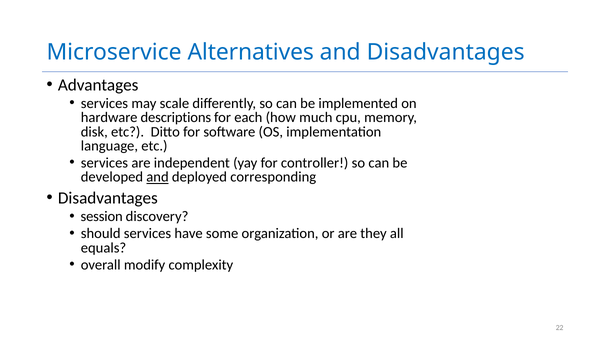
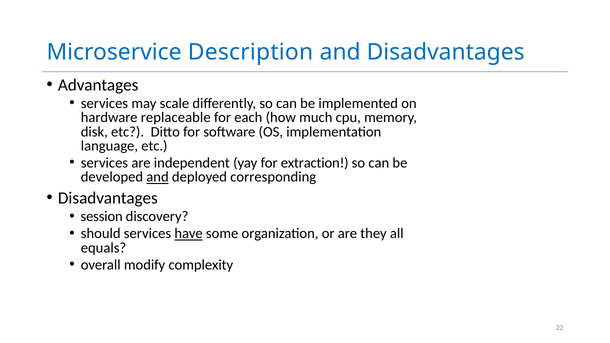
Alternatives: Alternatives -> Description
descriptions: descriptions -> replaceable
controller: controller -> extraction
have underline: none -> present
